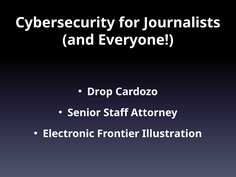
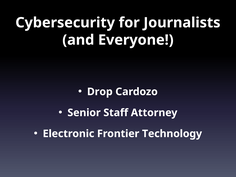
Illustration: Illustration -> Technology
